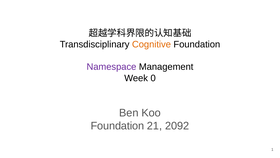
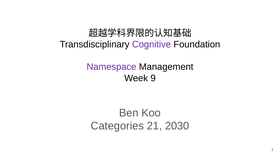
Cognitive colour: orange -> purple
0: 0 -> 9
Foundation at (117, 126): Foundation -> Categories
2092: 2092 -> 2030
